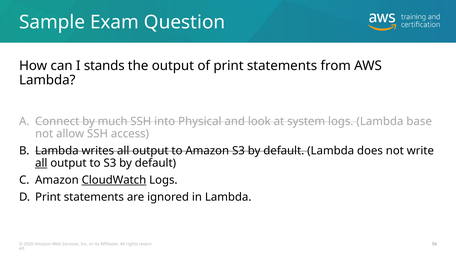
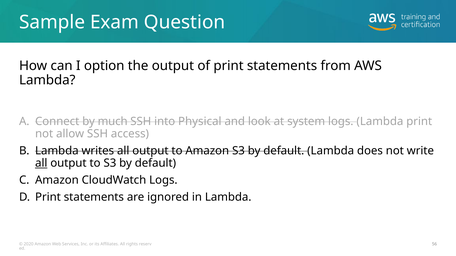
stands: stands -> option
Lambda base: base -> print
CloudWatch underline: present -> none
